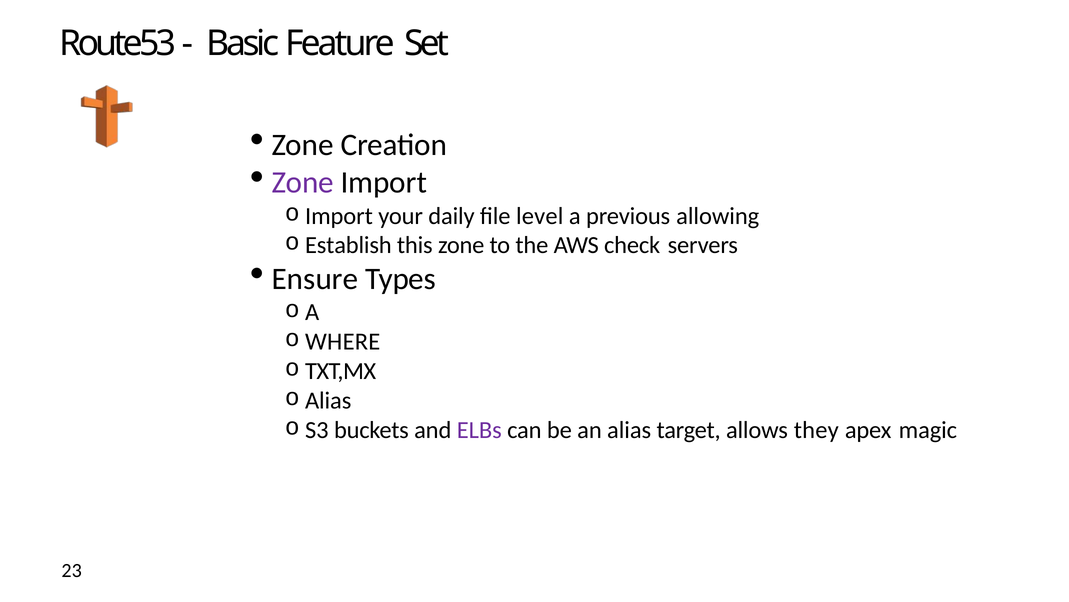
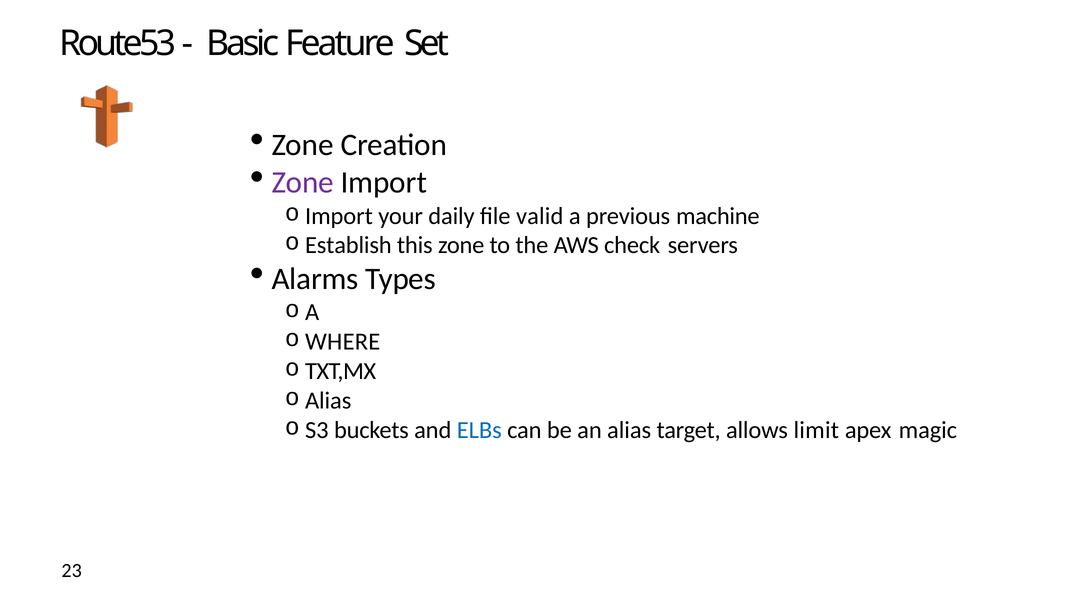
level: level -> valid
allowing: allowing -> machine
Ensure: Ensure -> Alarms
ELBs colour: purple -> blue
they: they -> limit
